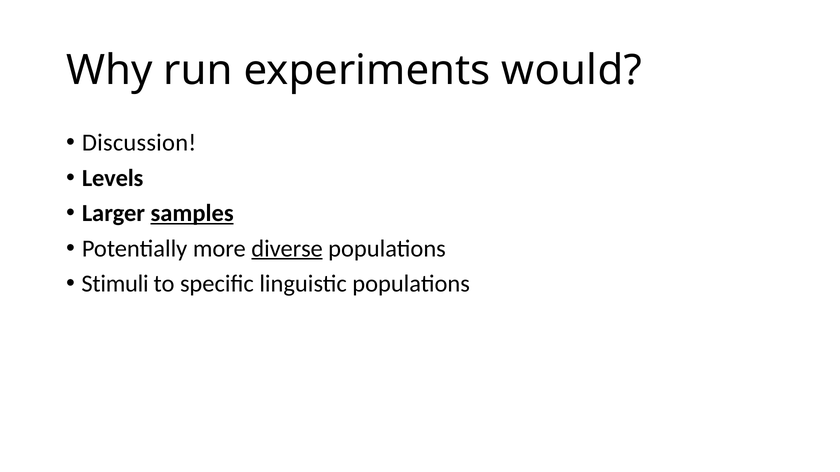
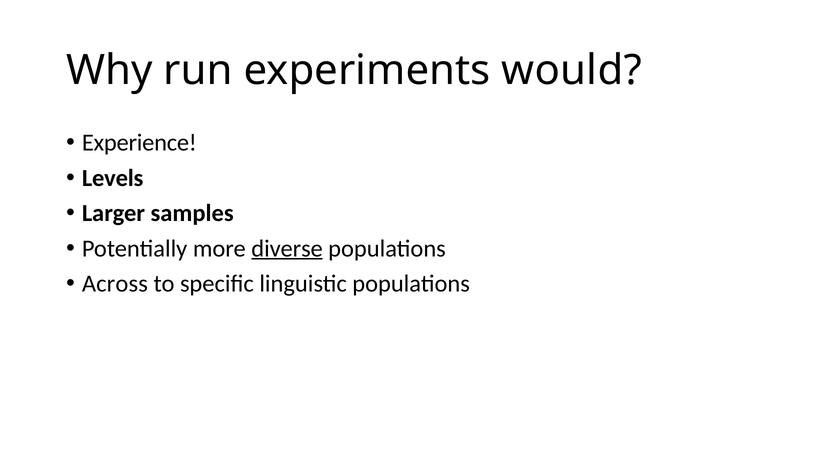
Discussion: Discussion -> Experience
samples underline: present -> none
Stimuli: Stimuli -> Across
